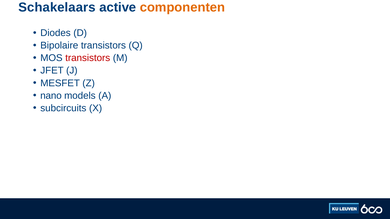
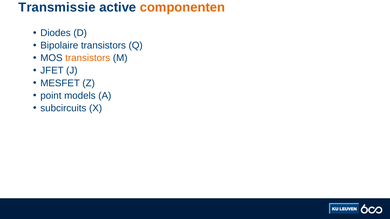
Schakelaars: Schakelaars -> Transmissie
transistors at (88, 58) colour: red -> orange
nano: nano -> point
